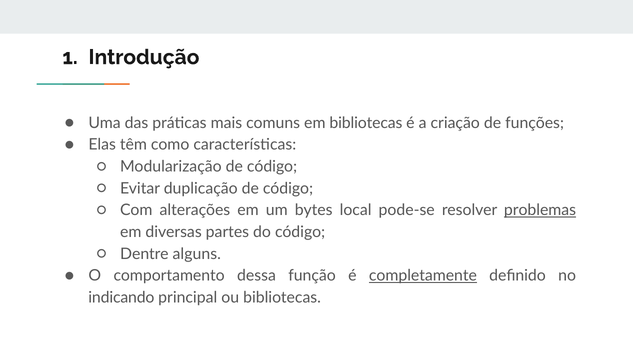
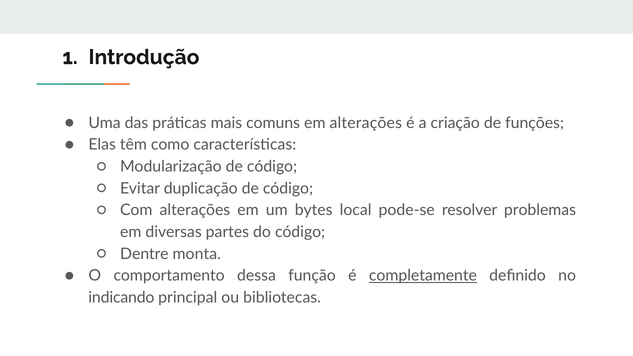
em bibliotecas: bibliotecas -> alterações
problemas underline: present -> none
alguns: alguns -> monta
